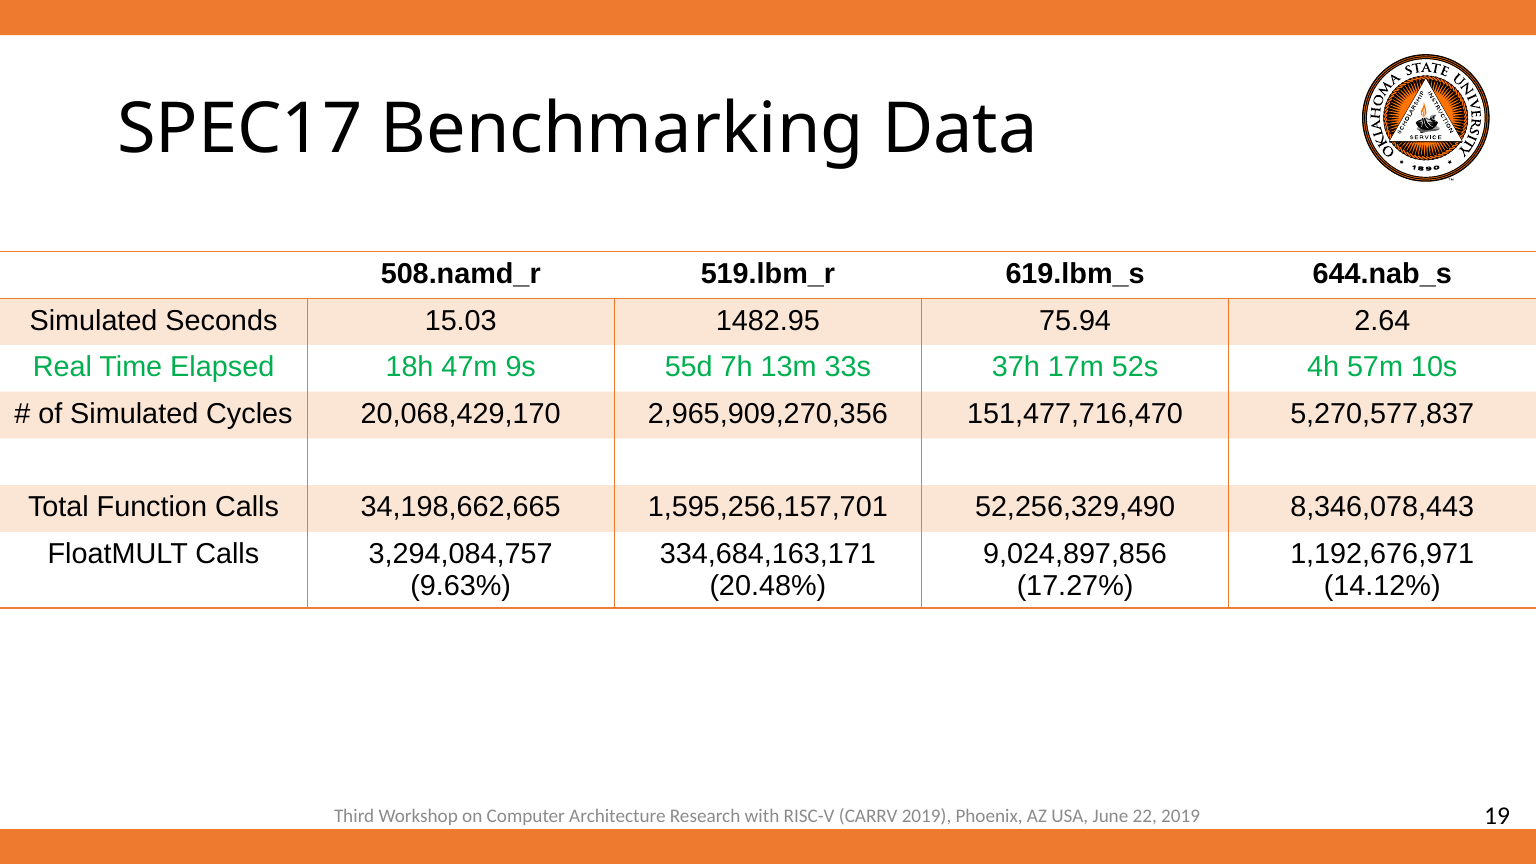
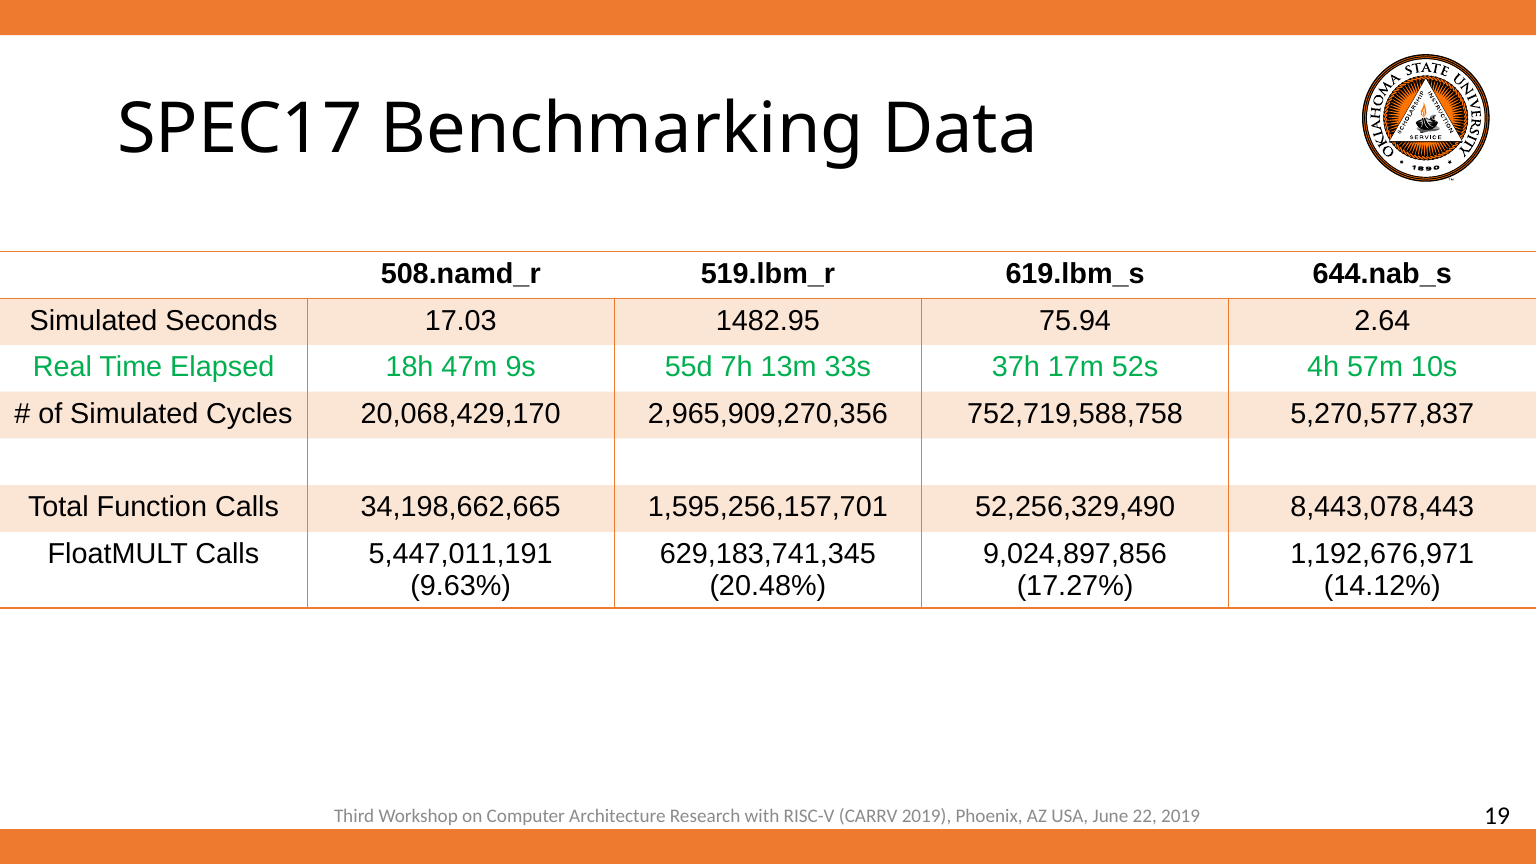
15.03: 15.03 -> 17.03
151,477,716,470: 151,477,716,470 -> 752,719,588,758
8,346,078,443: 8,346,078,443 -> 8,443,078,443
3,294,084,757: 3,294,084,757 -> 5,447,011,191
334,684,163,171: 334,684,163,171 -> 629,183,741,345
